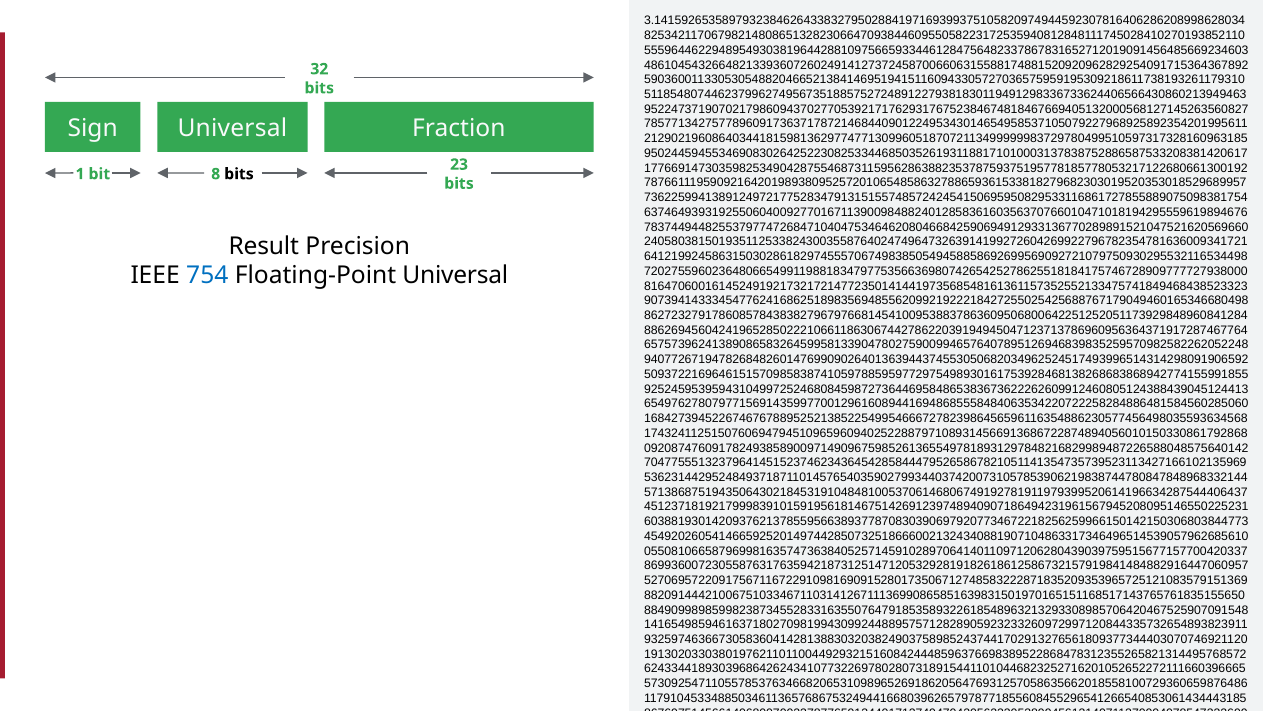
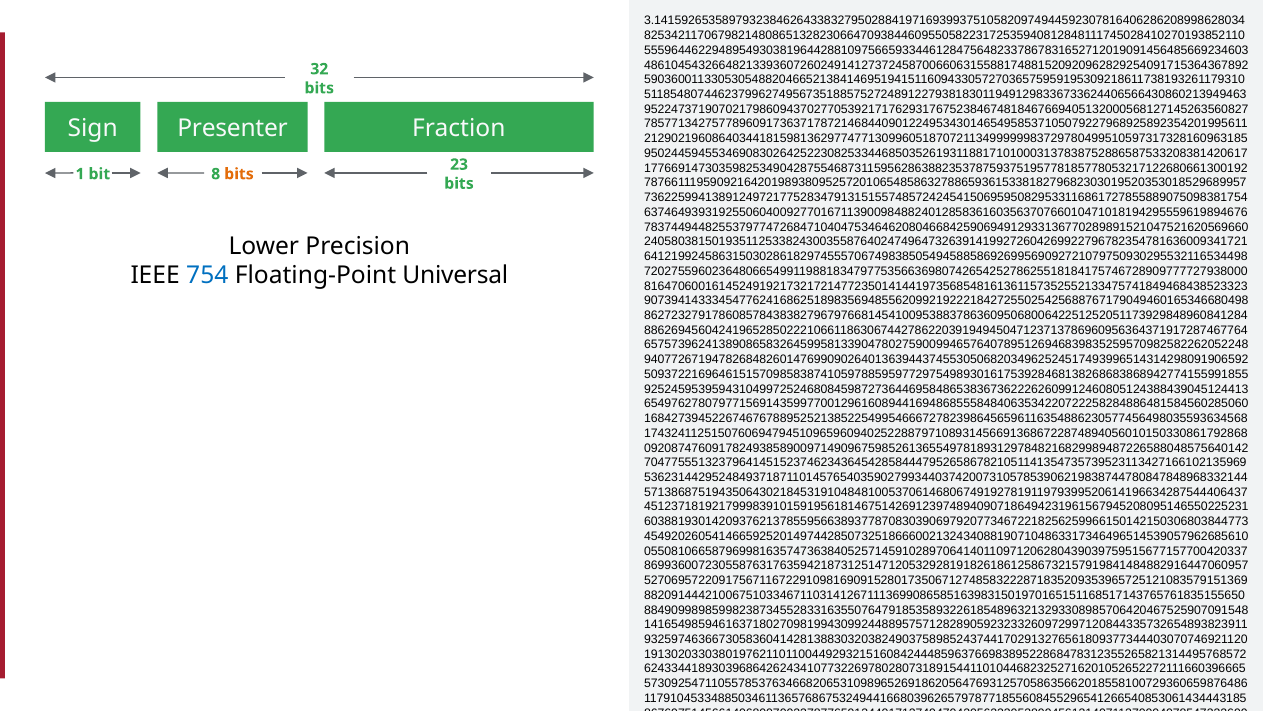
Sign Universal: Universal -> Presenter
bits at (239, 174) colour: black -> orange
Result: Result -> Lower
